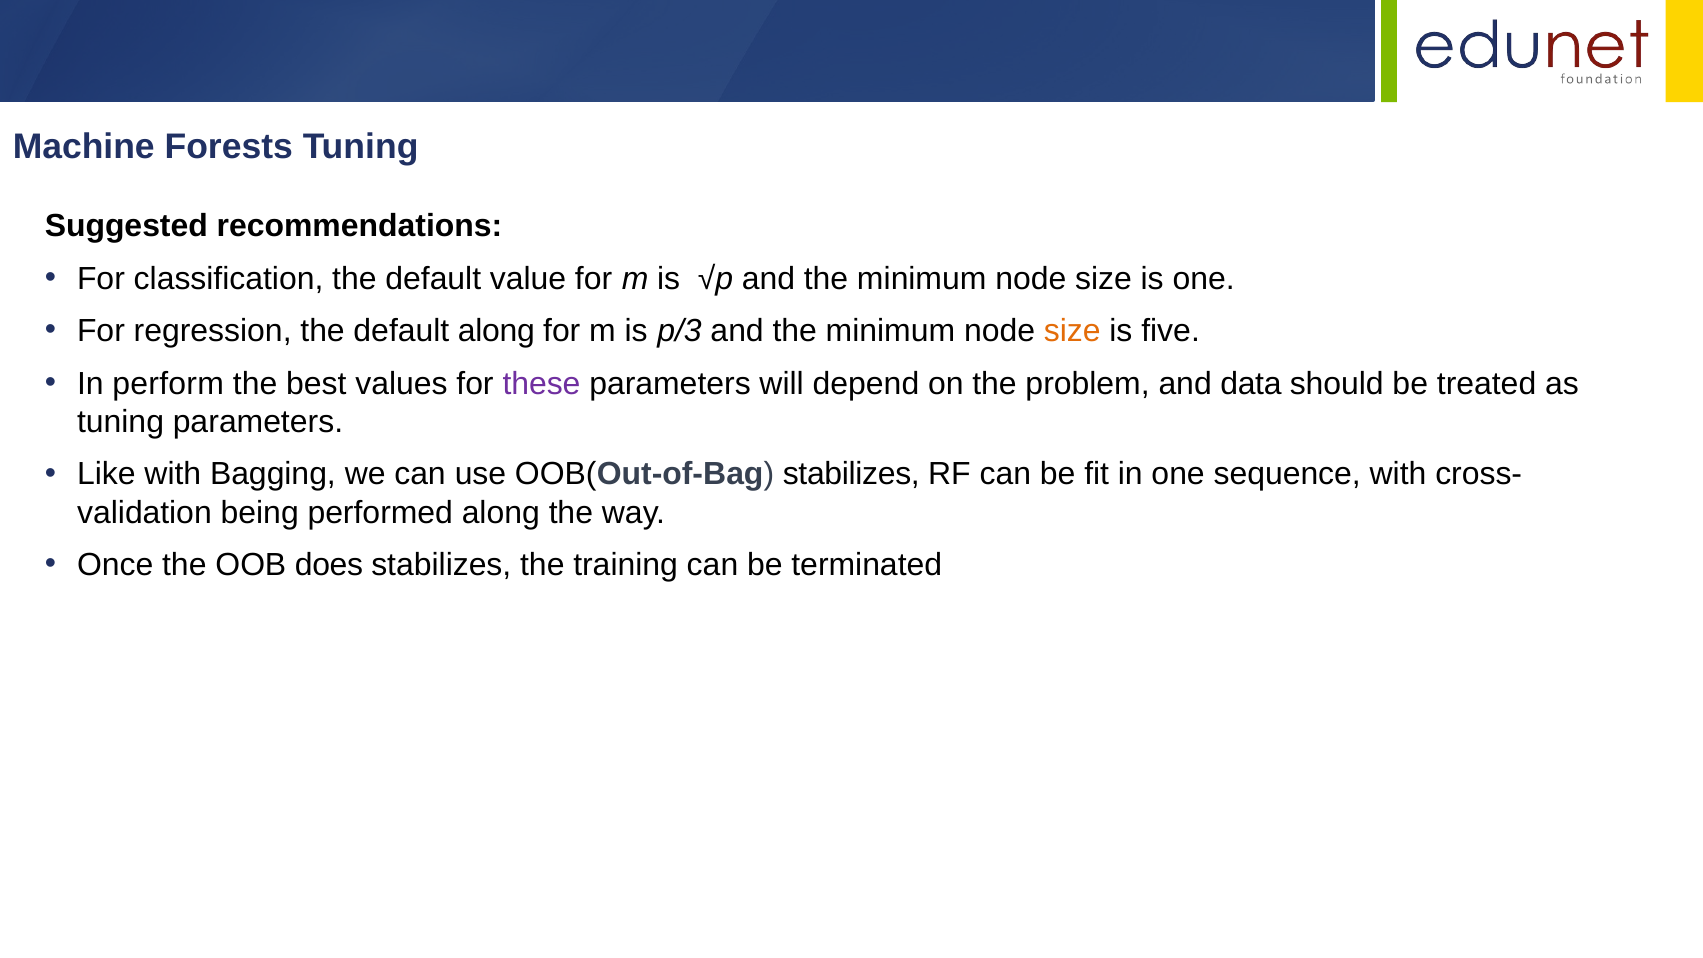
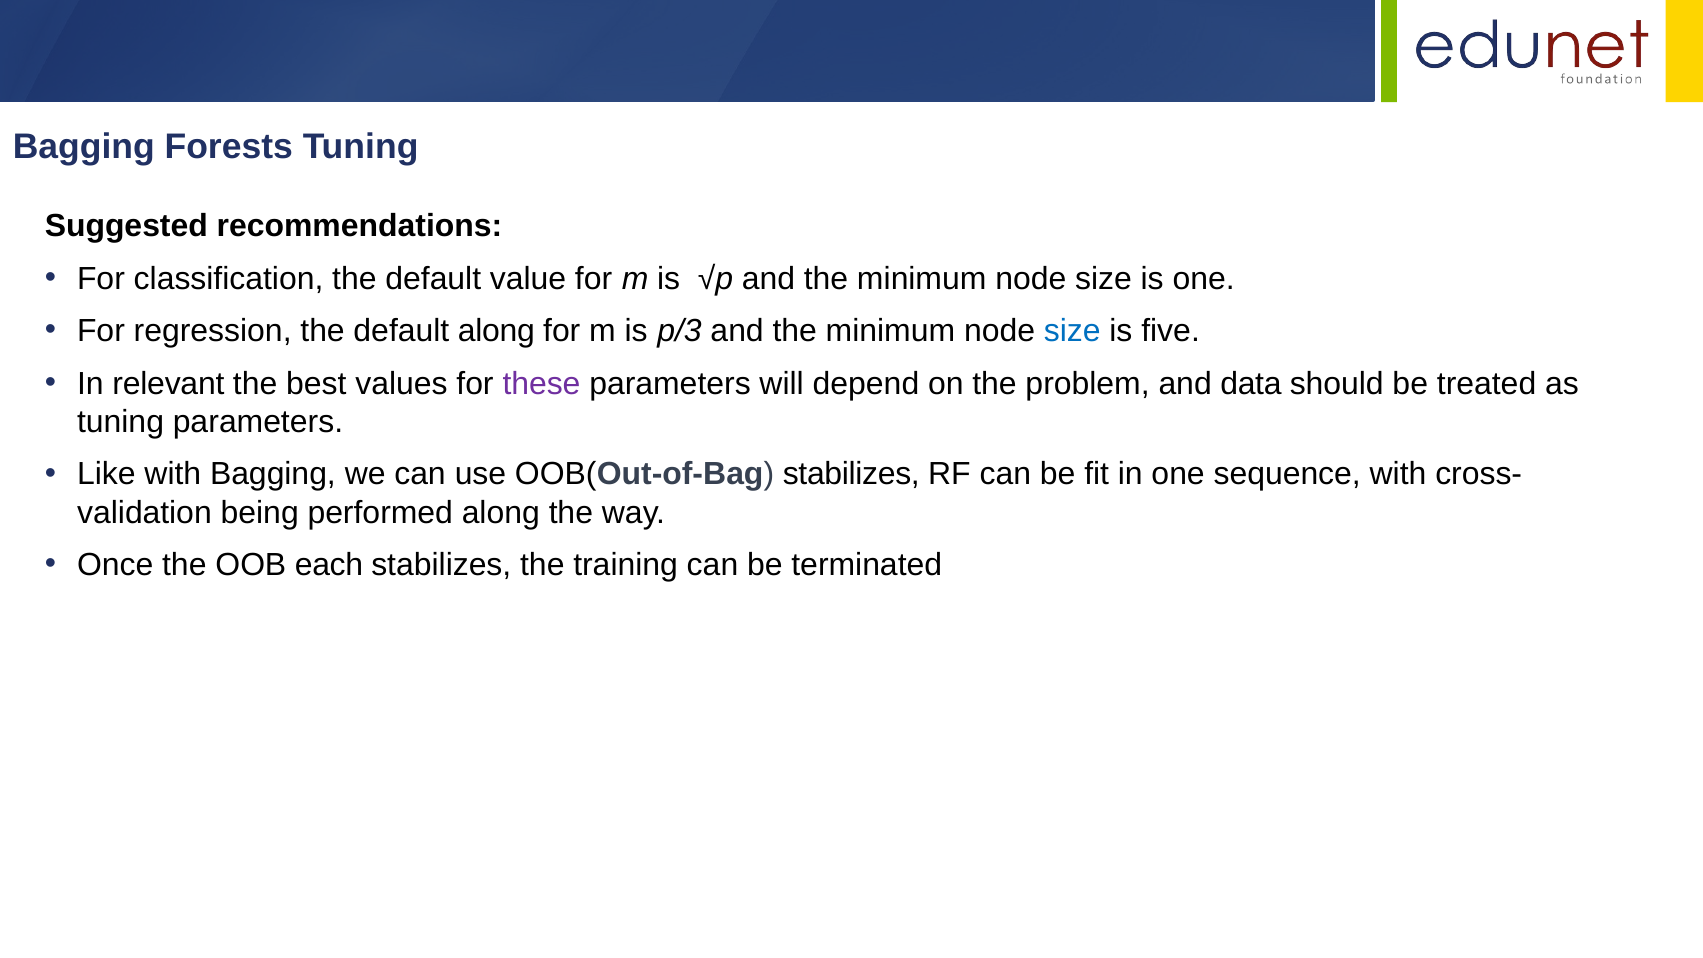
Machine at (84, 147): Machine -> Bagging
size at (1072, 331) colour: orange -> blue
perform: perform -> relevant
does: does -> each
